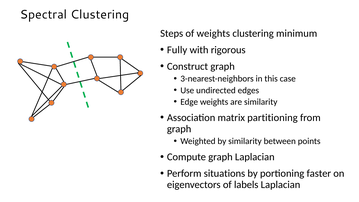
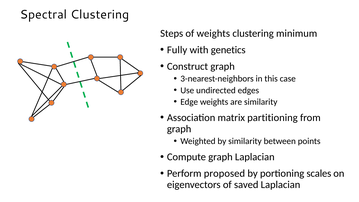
rigorous: rigorous -> genetics
situations: situations -> proposed
faster: faster -> scales
labels: labels -> saved
